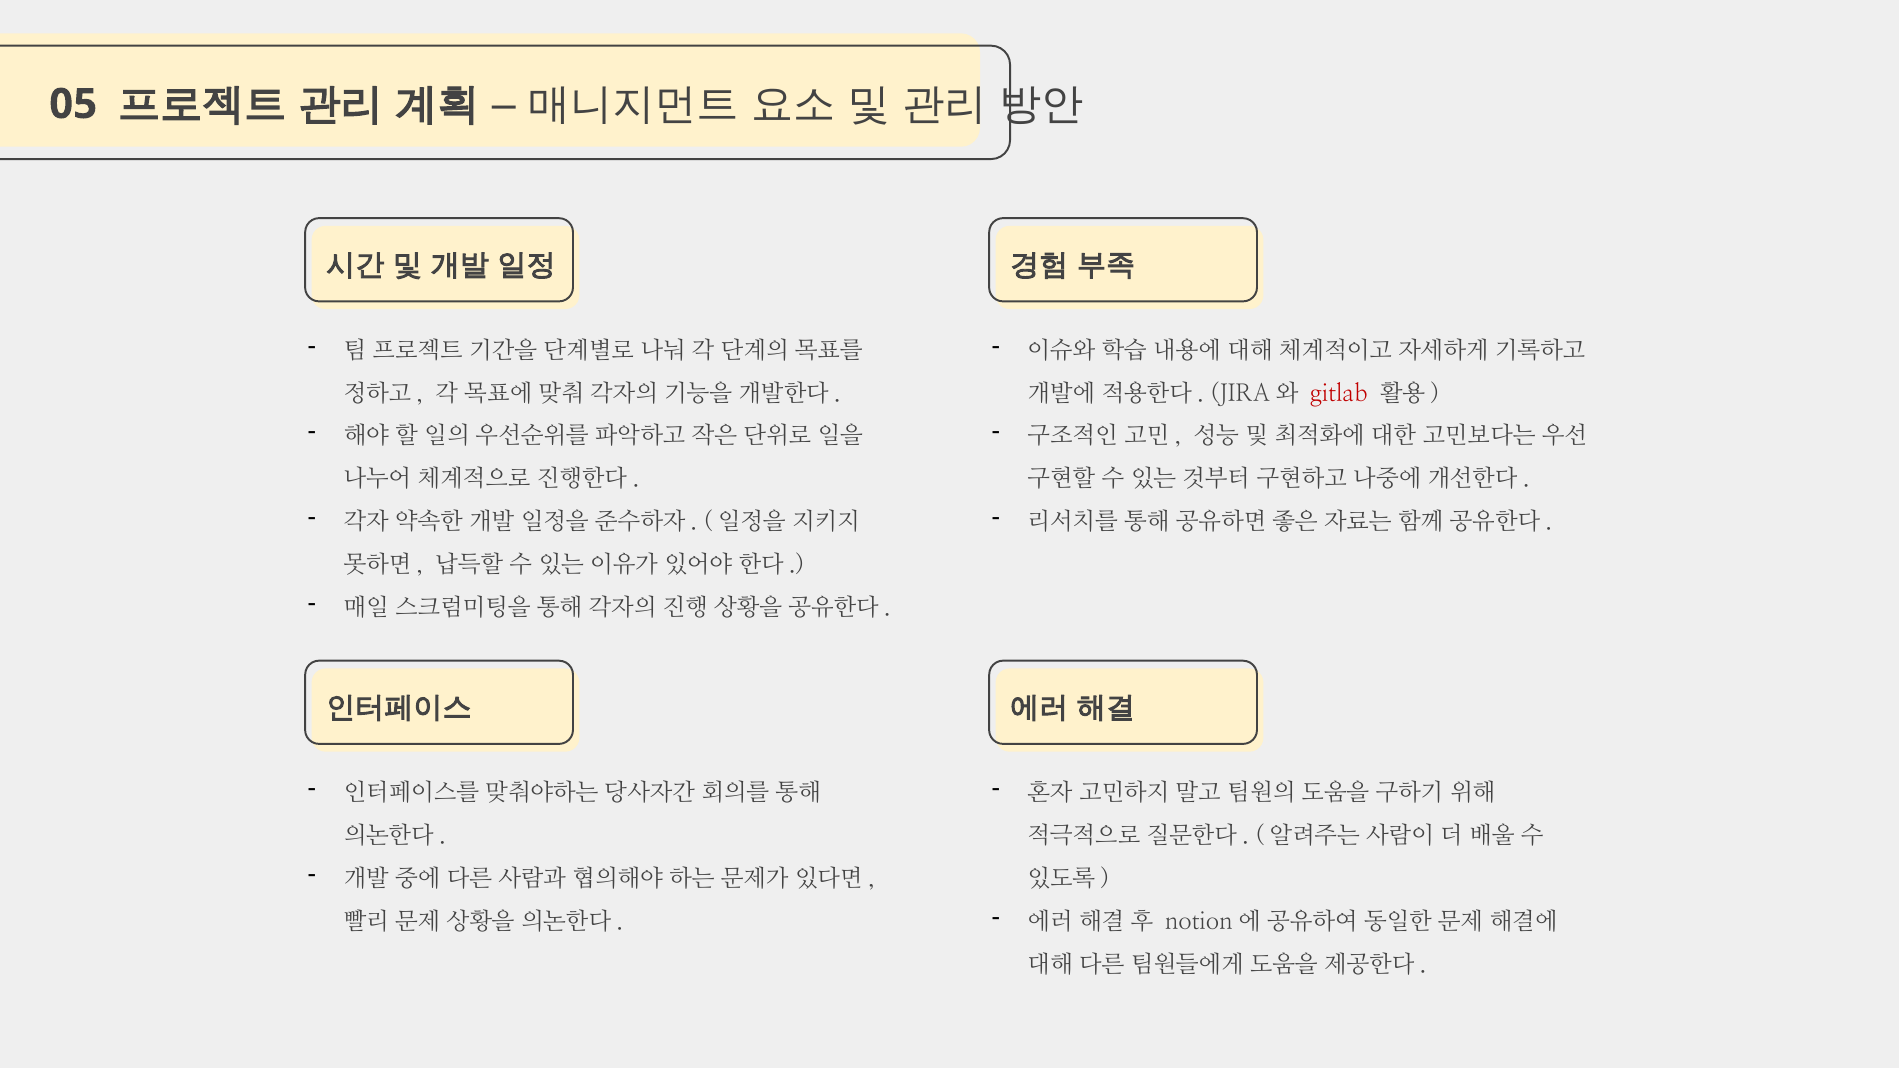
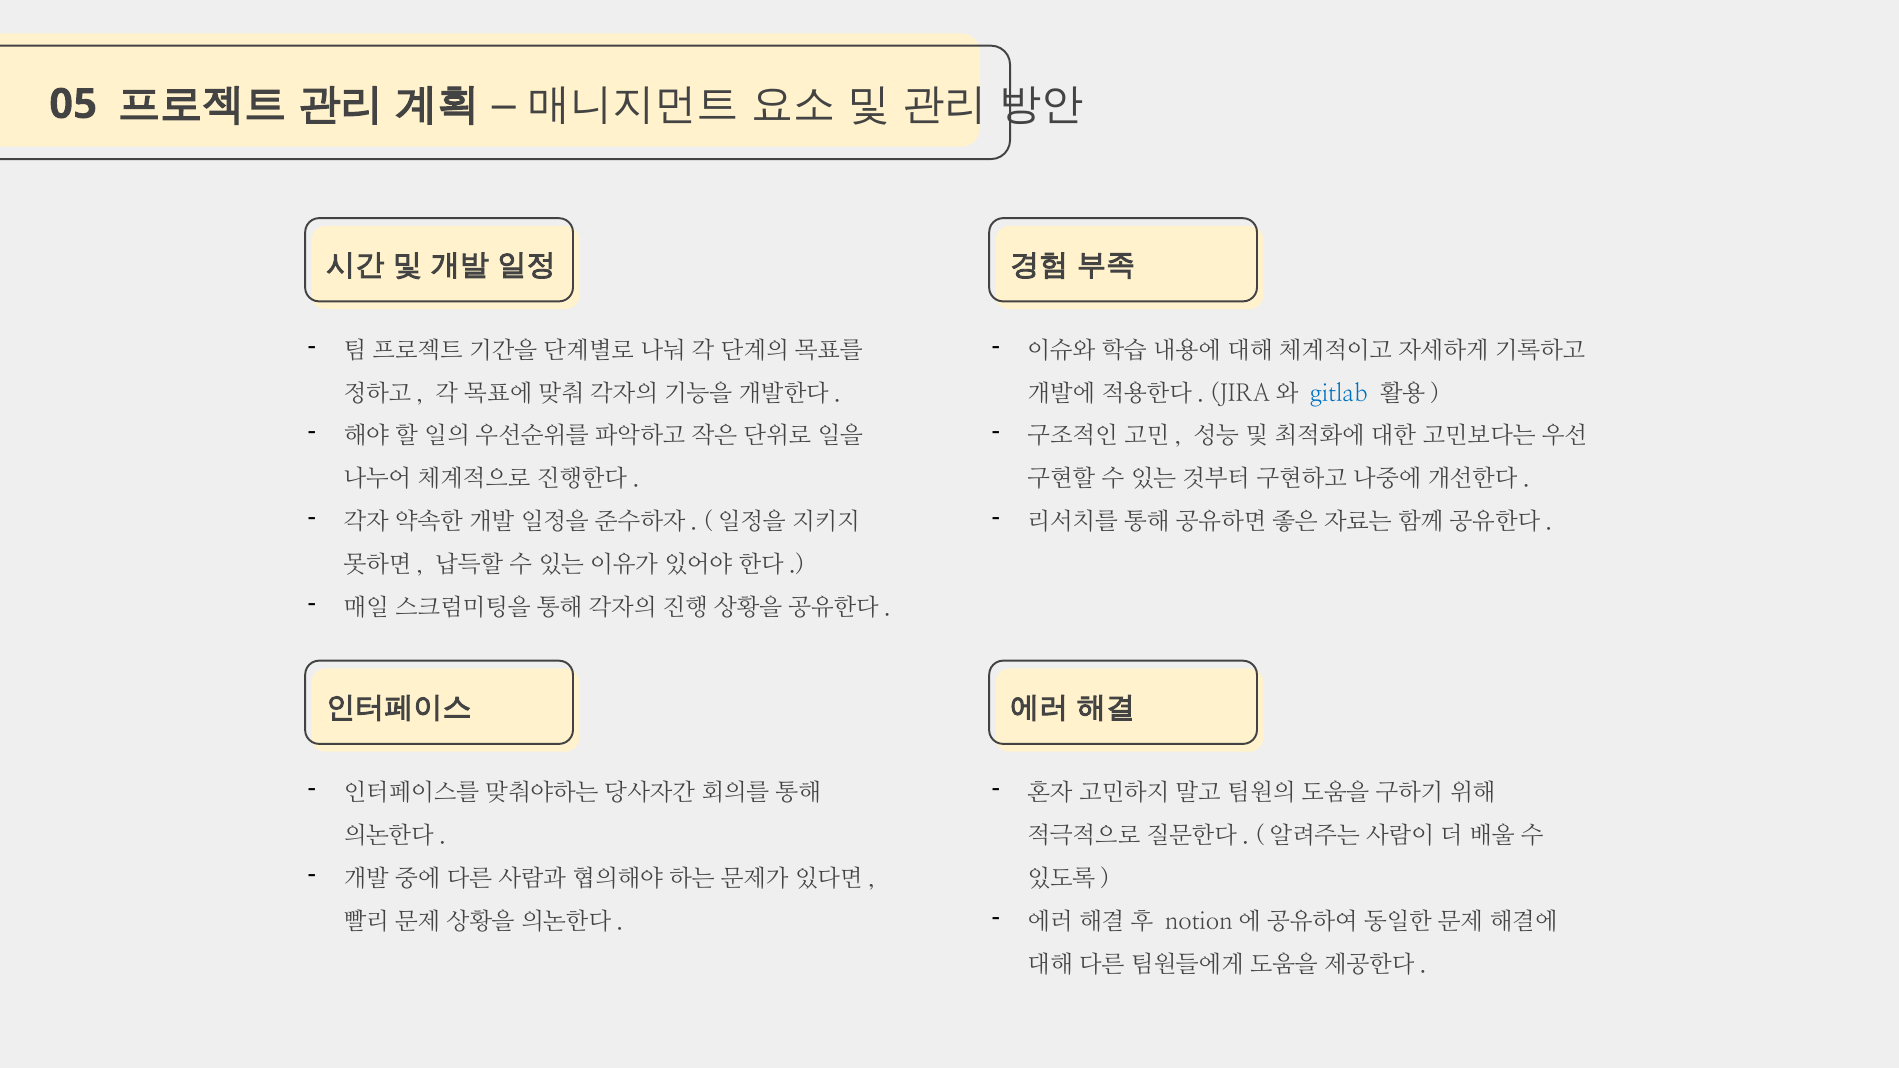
gitlab colour: red -> blue
